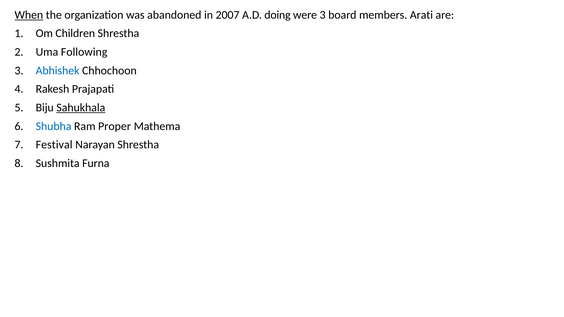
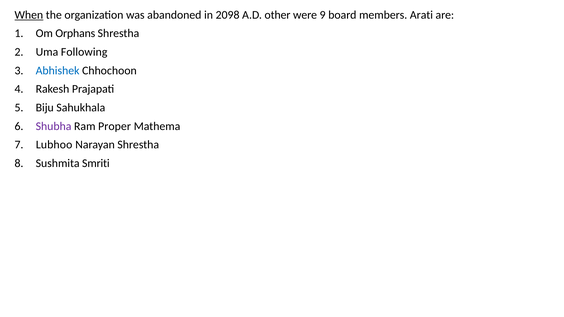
2007: 2007 -> 2098
doing: doing -> other
were 3: 3 -> 9
Children: Children -> Orphans
Sahukhala underline: present -> none
Shubha colour: blue -> purple
Festival: Festival -> Lubhoo
Furna: Furna -> Smriti
